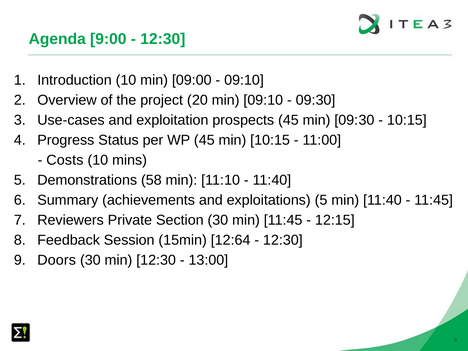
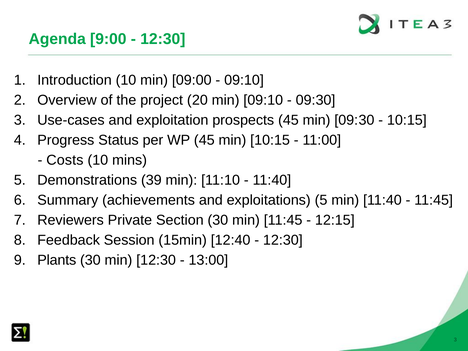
58: 58 -> 39
12:64: 12:64 -> 12:40
Doors: Doors -> Plants
